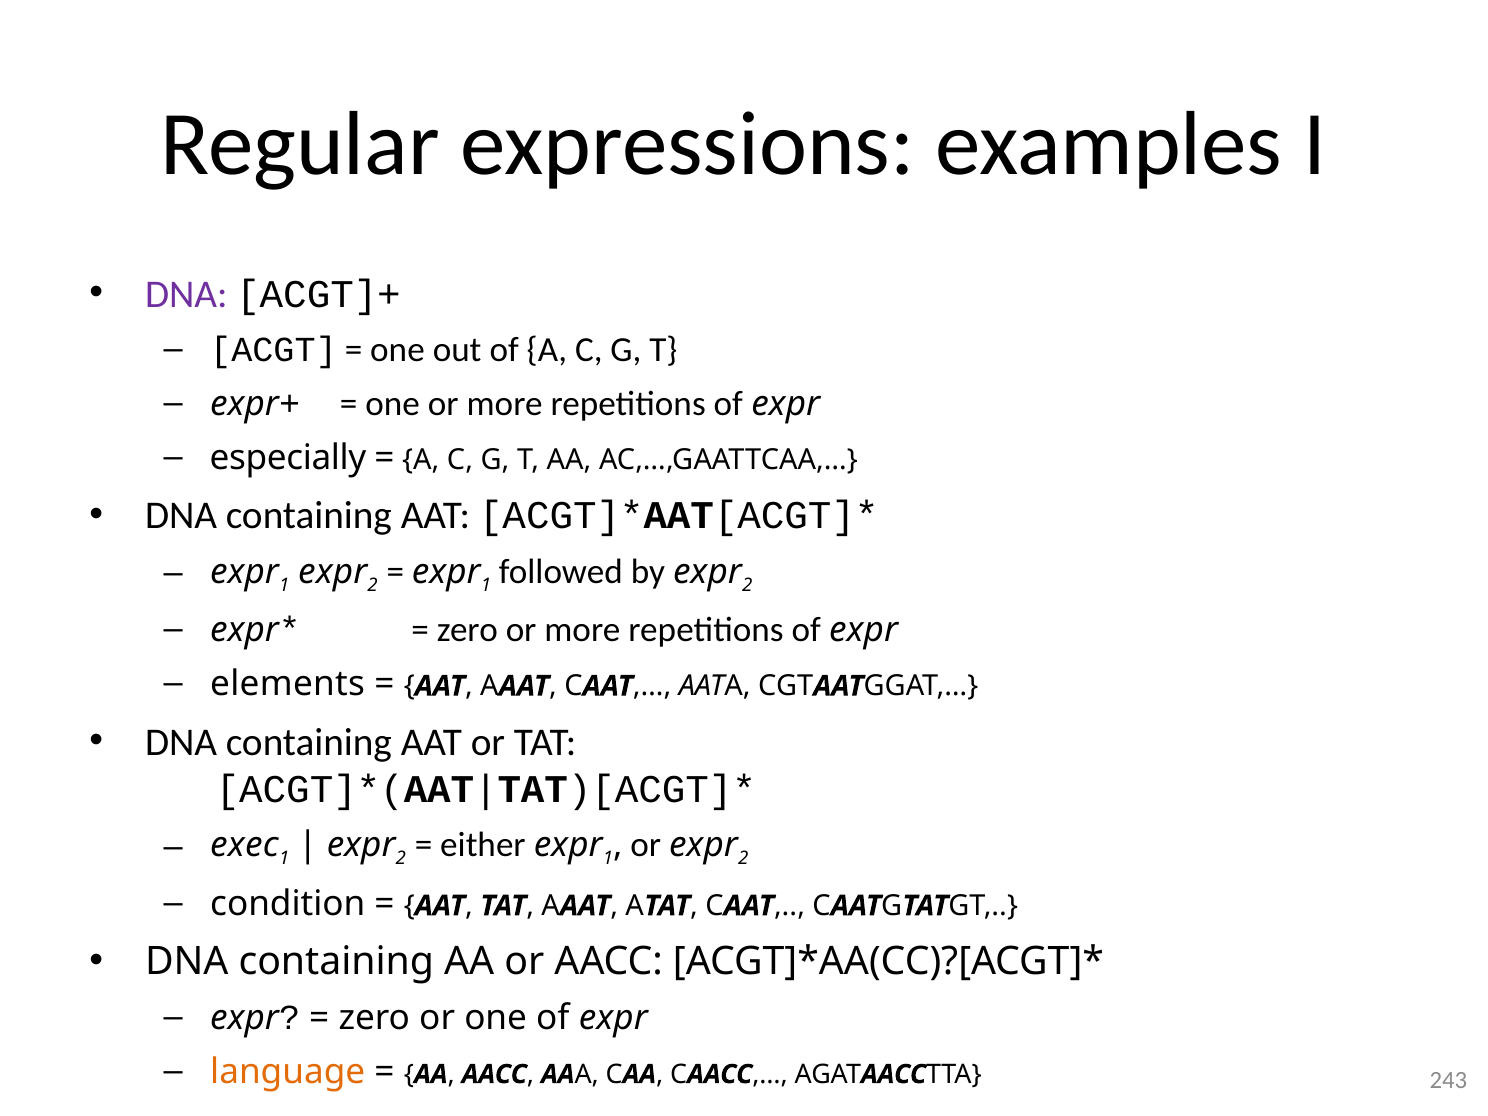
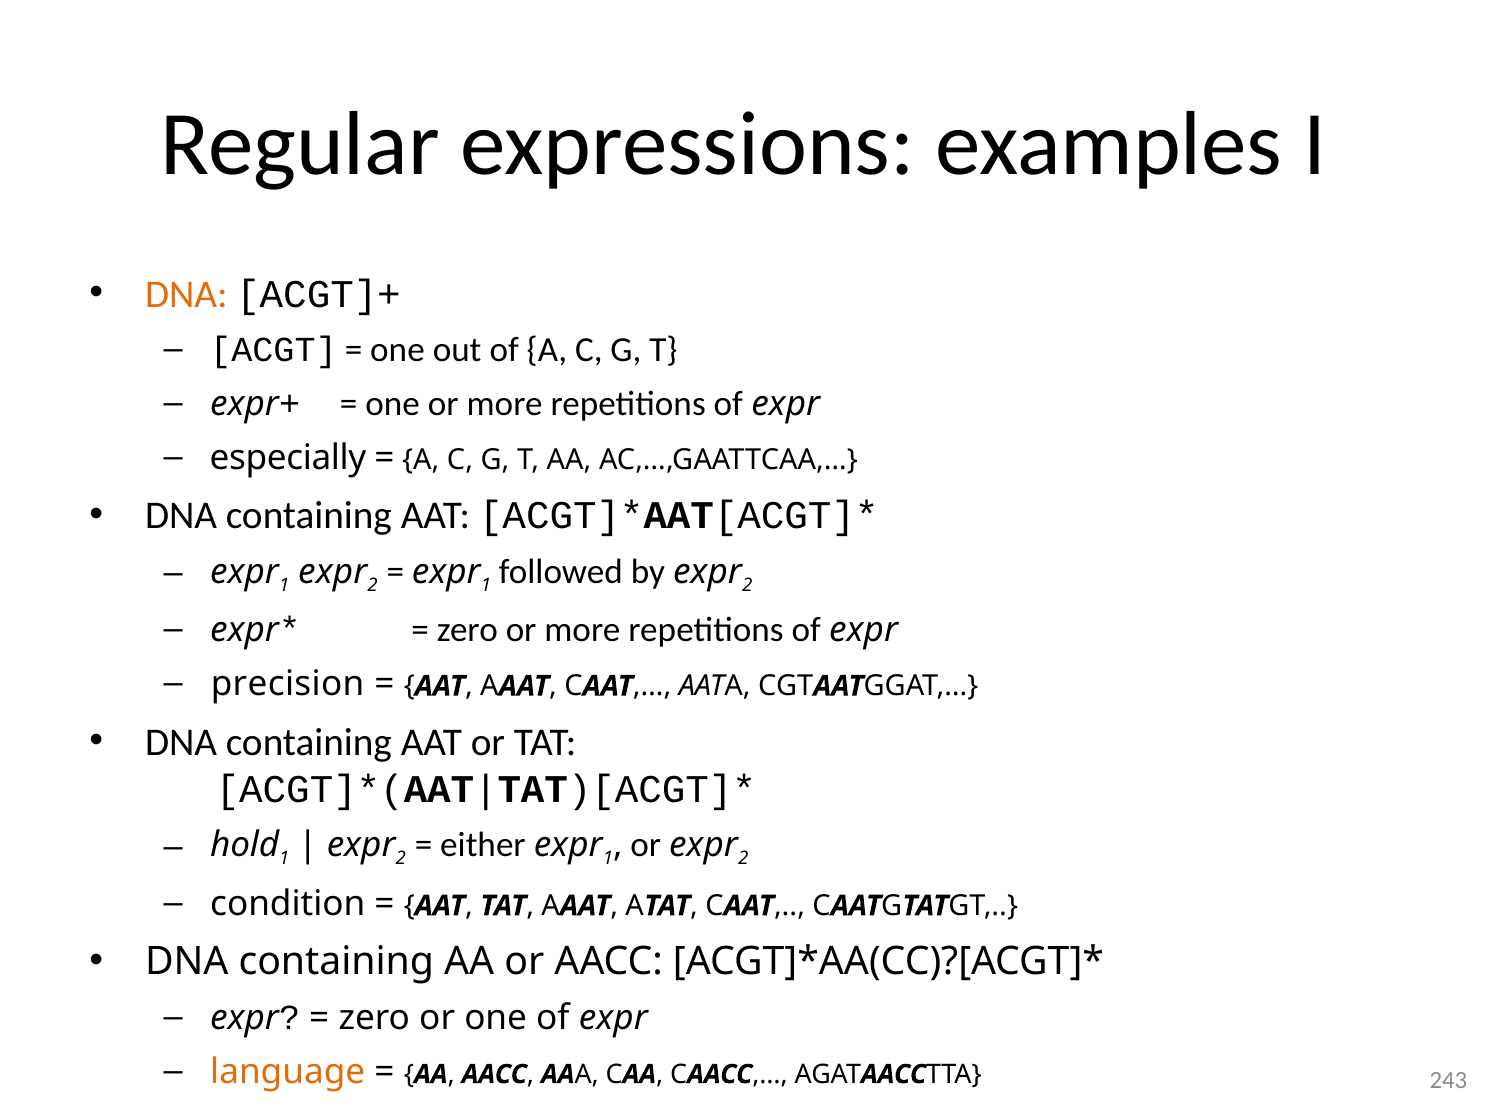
DNA at (186, 294) colour: purple -> orange
elements: elements -> precision
exec: exec -> hold
